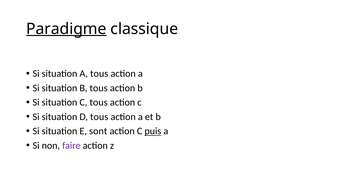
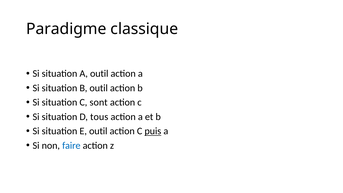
Paradigme underline: present -> none
A tous: tous -> outil
B tous: tous -> outil
C tous: tous -> sont
E sont: sont -> outil
faire colour: purple -> blue
